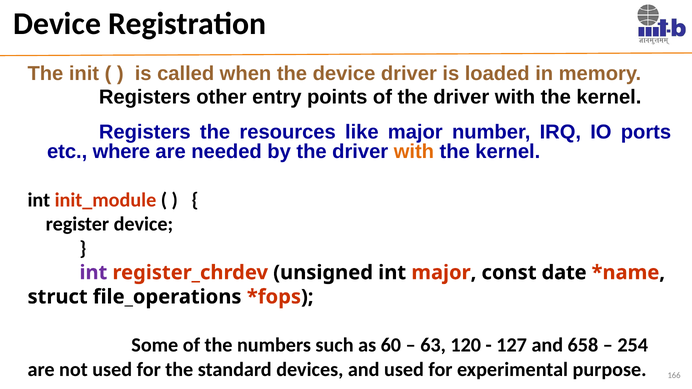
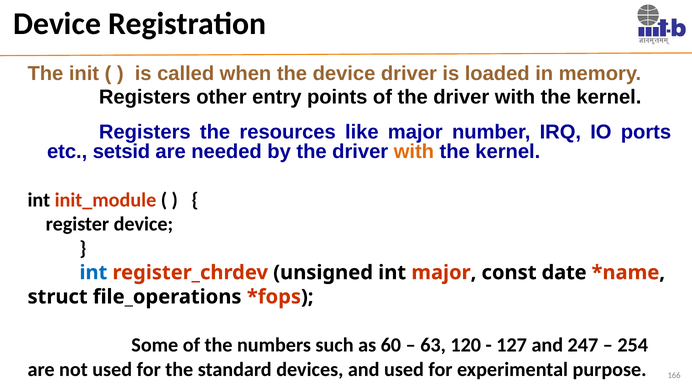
where: where -> setsid
int at (93, 273) colour: purple -> blue
658: 658 -> 247
